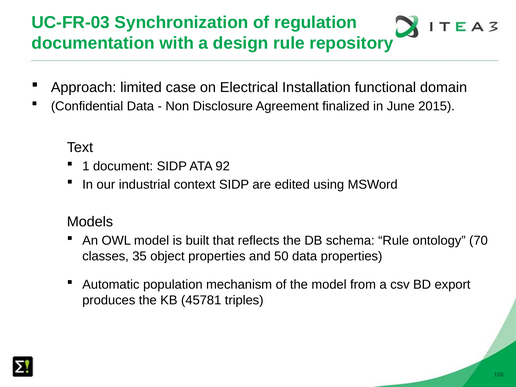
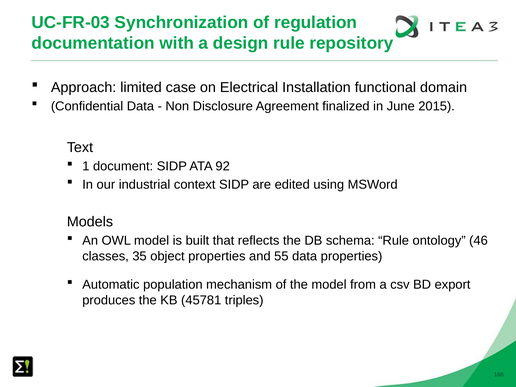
70: 70 -> 46
50: 50 -> 55
